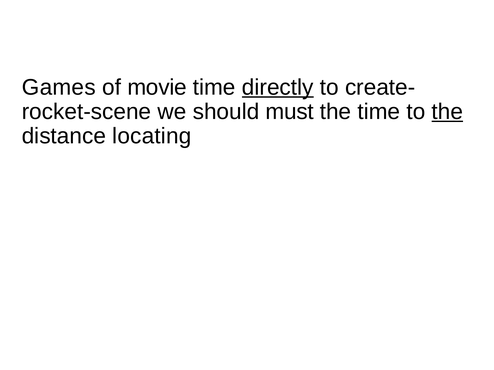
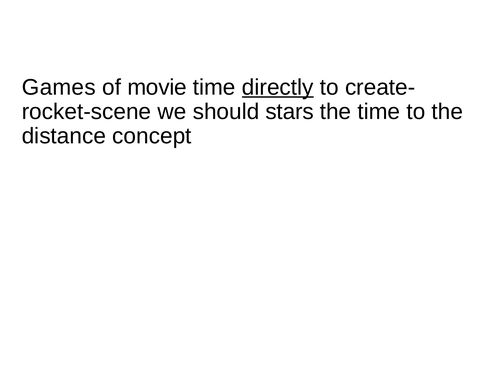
must: must -> stars
the at (447, 112) underline: present -> none
locating: locating -> concept
